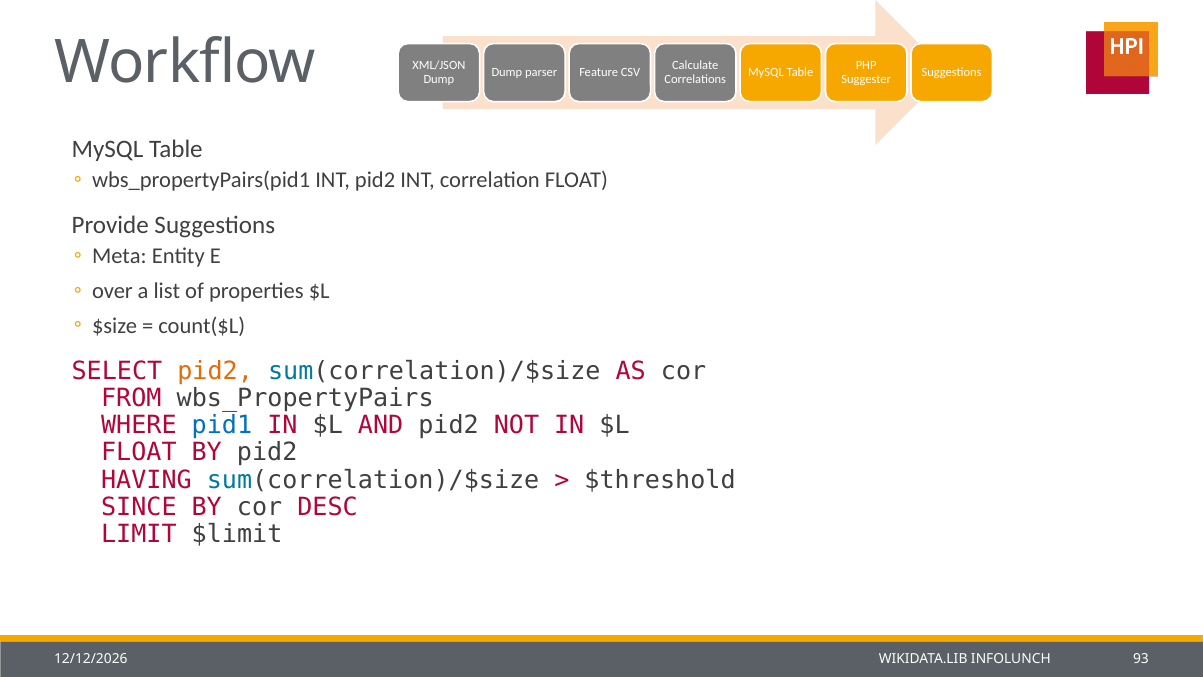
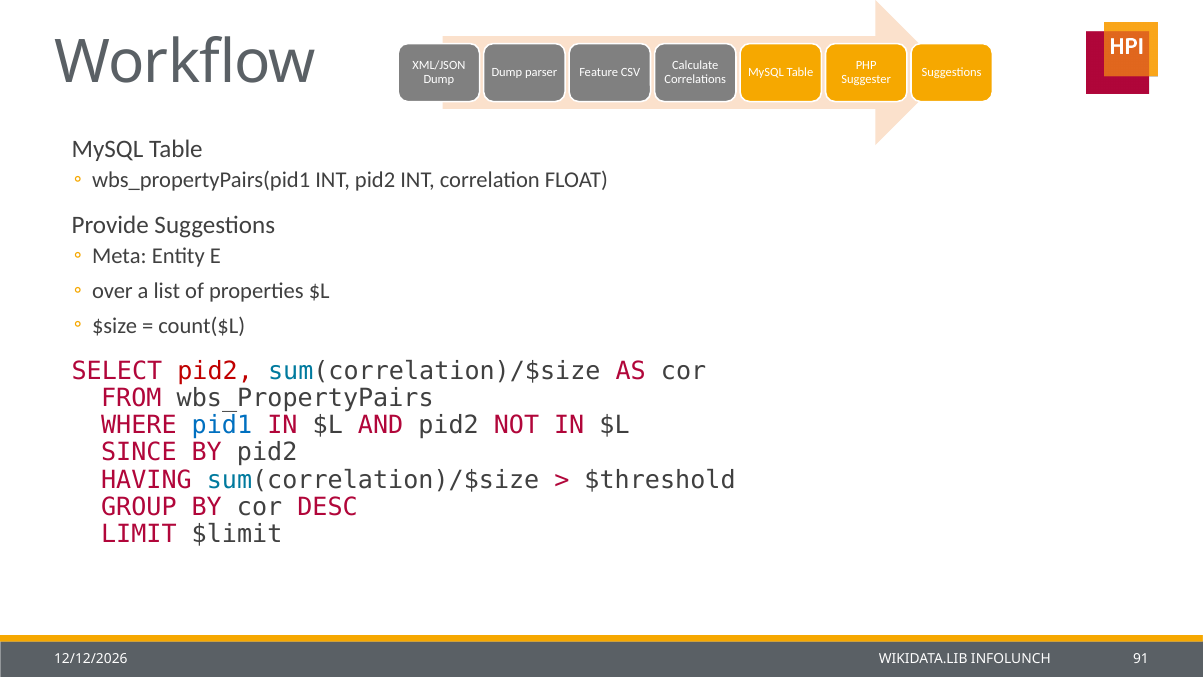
pid2 at (215, 371) colour: orange -> red
FLOAT at (139, 452): FLOAT -> SINCE
SINCE: SINCE -> GROUP
93: 93 -> 91
